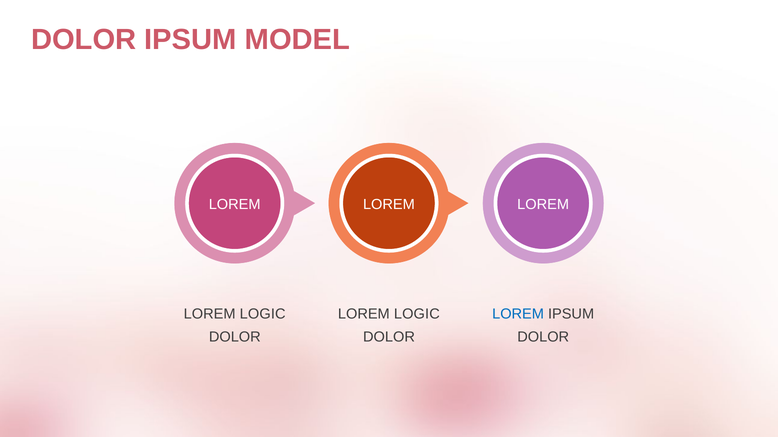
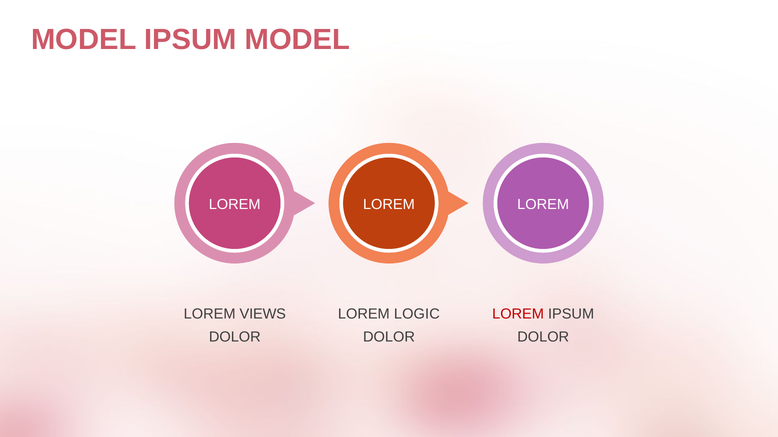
DOLOR at (84, 40): DOLOR -> MODEL
LOGIC at (263, 314): LOGIC -> VIEWS
LOREM at (518, 314) colour: blue -> red
